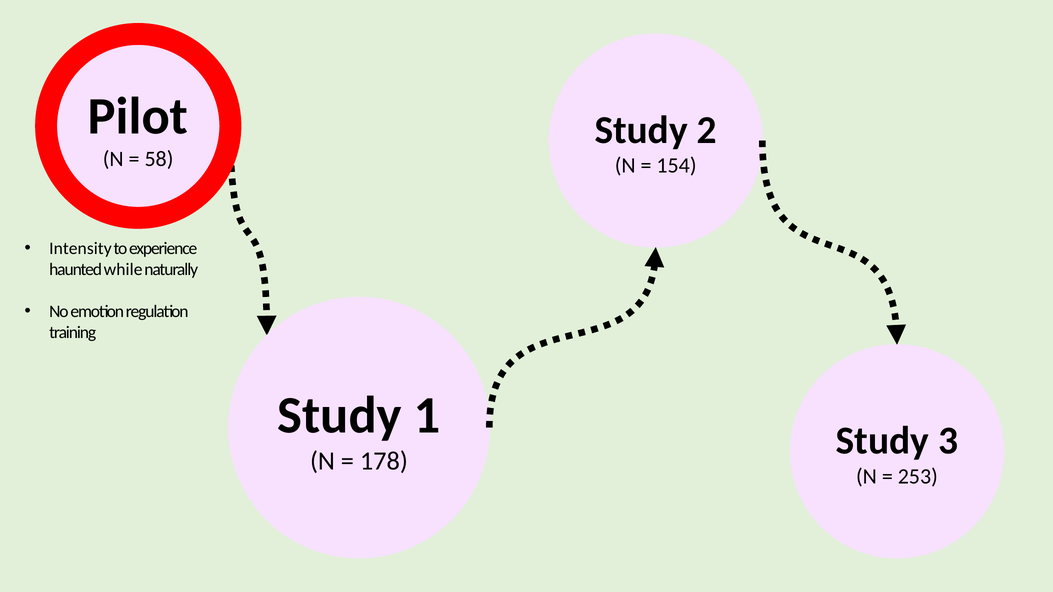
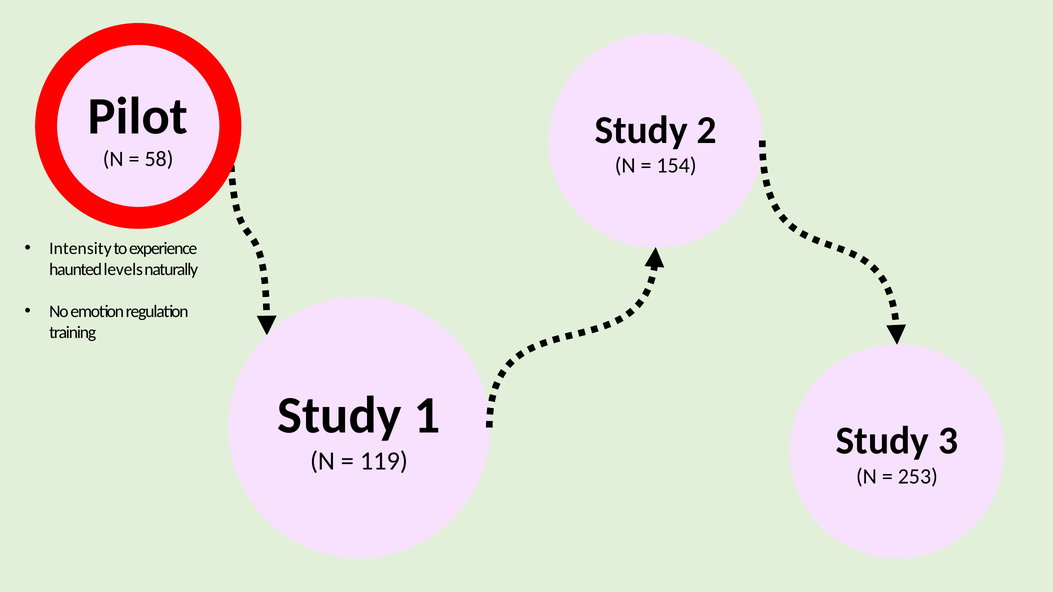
while: while -> levels
178: 178 -> 119
